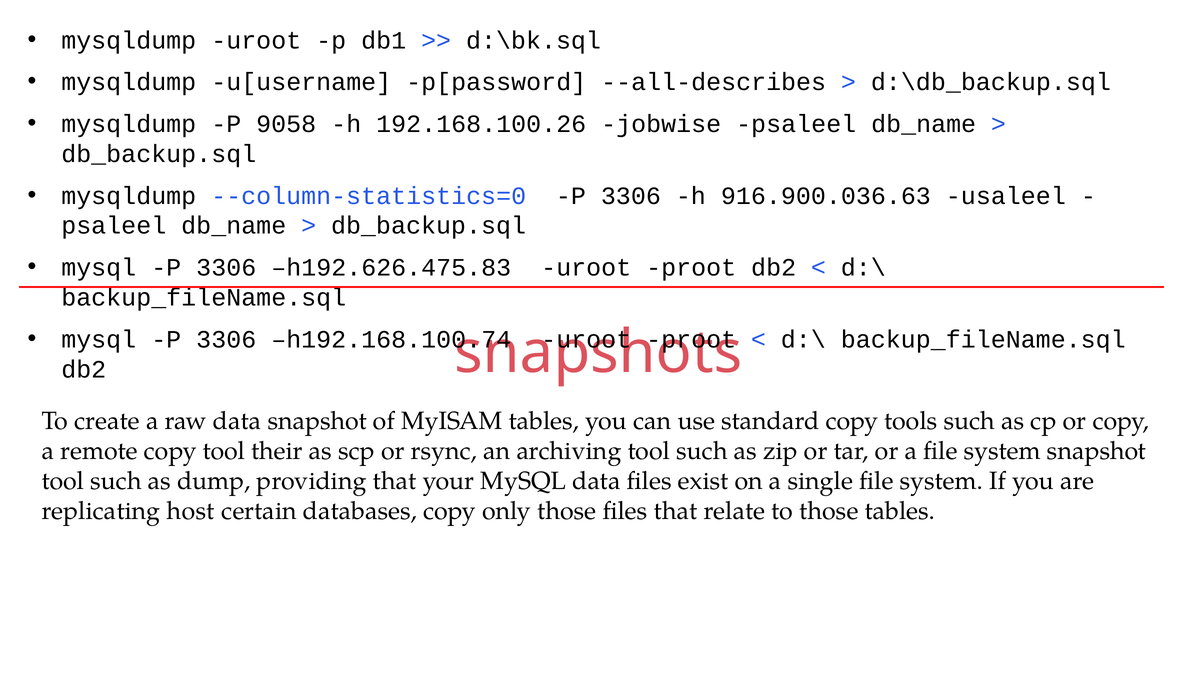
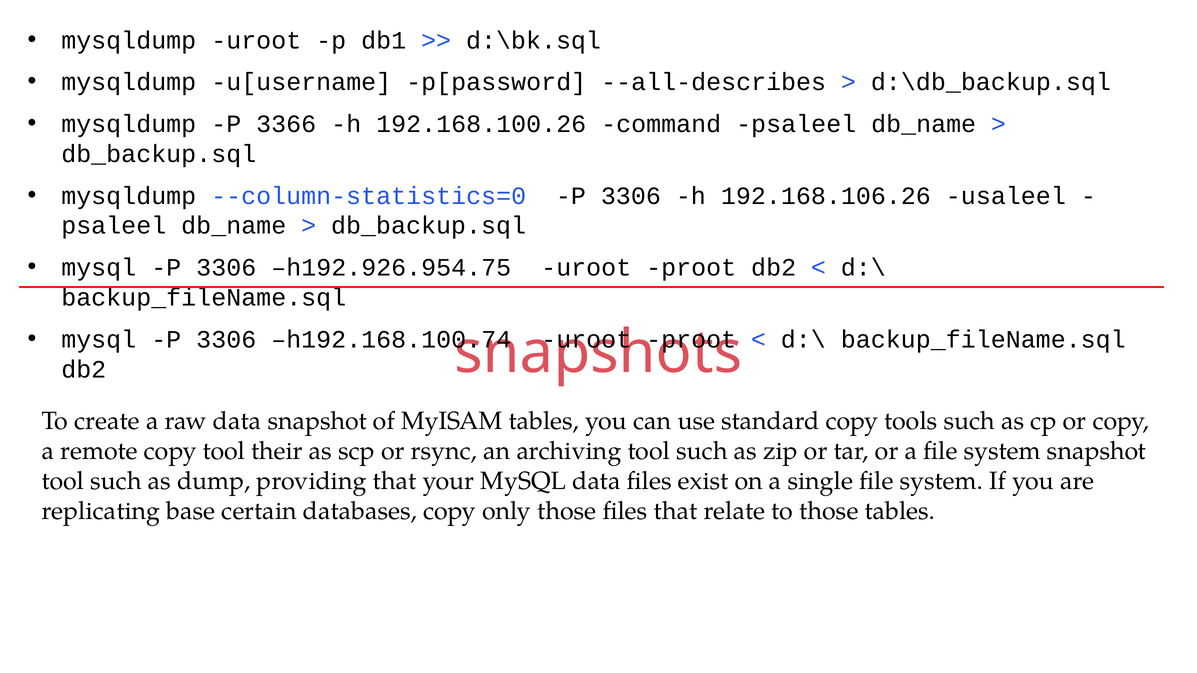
9058: 9058 -> 3366
jobwise: jobwise -> command
916.900.036.63: 916.900.036.63 -> 192.168.106.26
h192.626.475.83: h192.626.475.83 -> h192.926.954.75
host: host -> base
